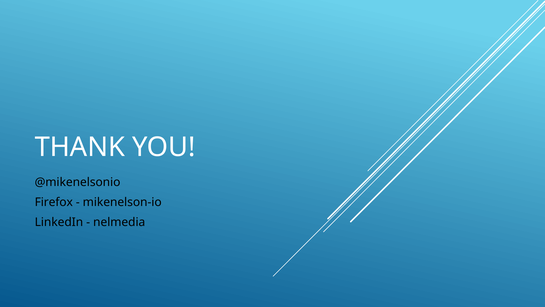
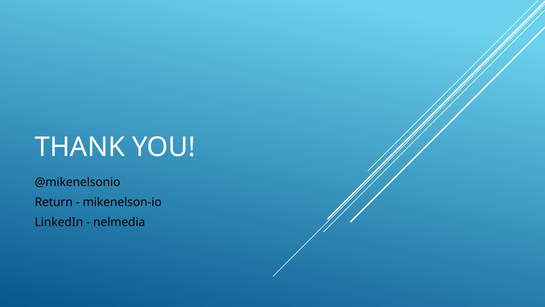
Firefox: Firefox -> Return
